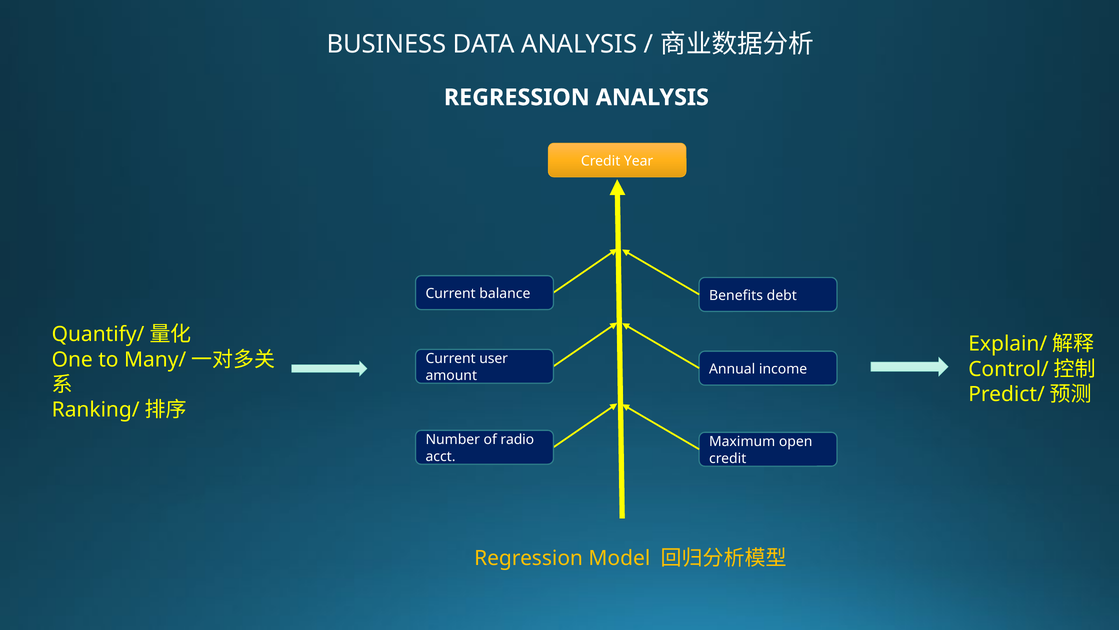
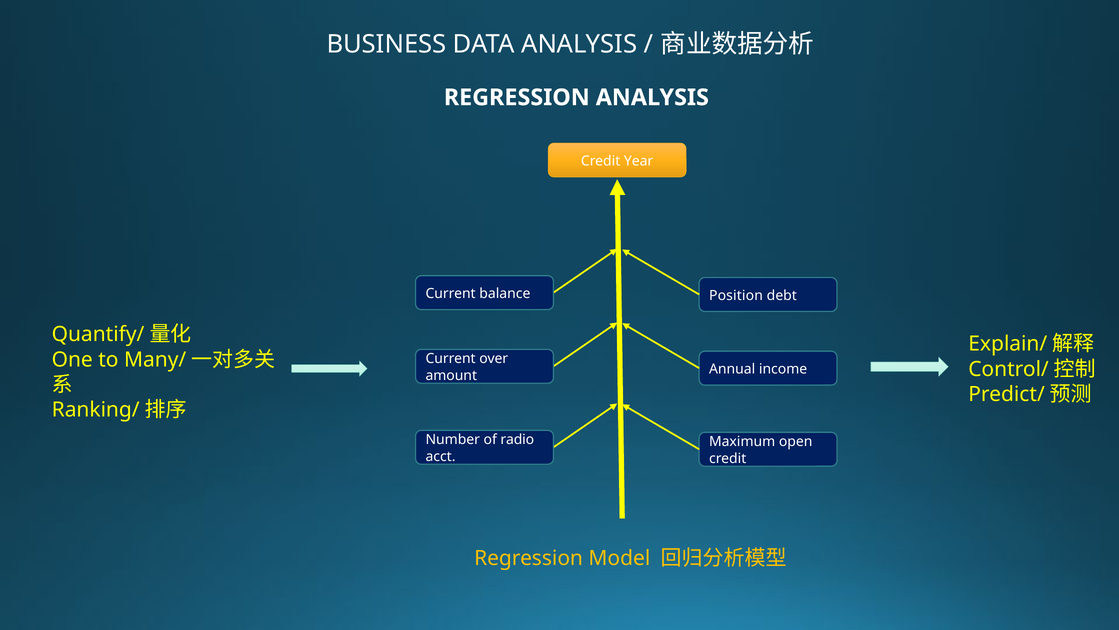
Benefits: Benefits -> Position
user: user -> over
